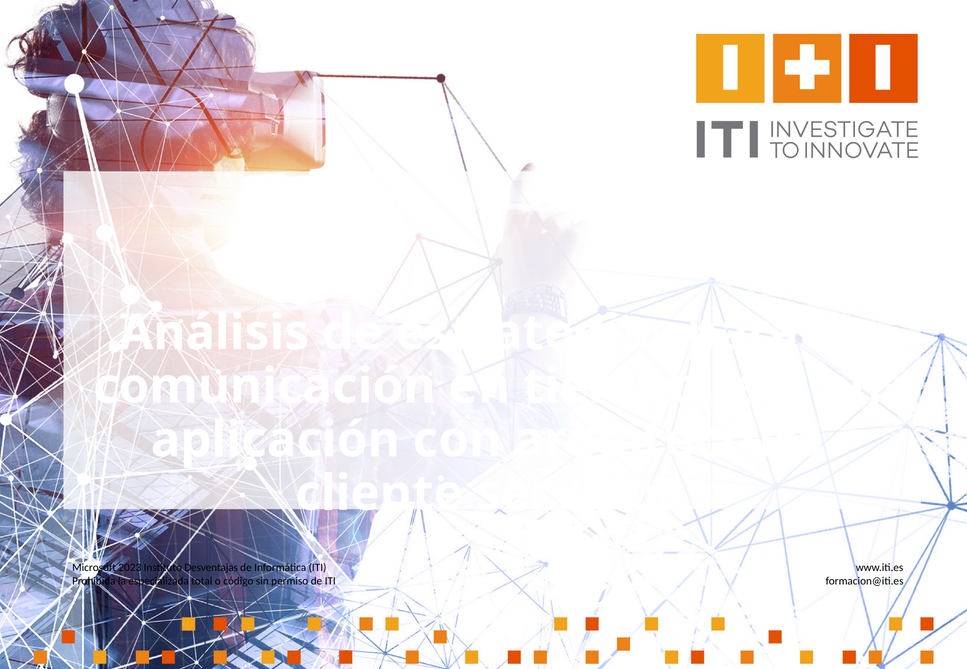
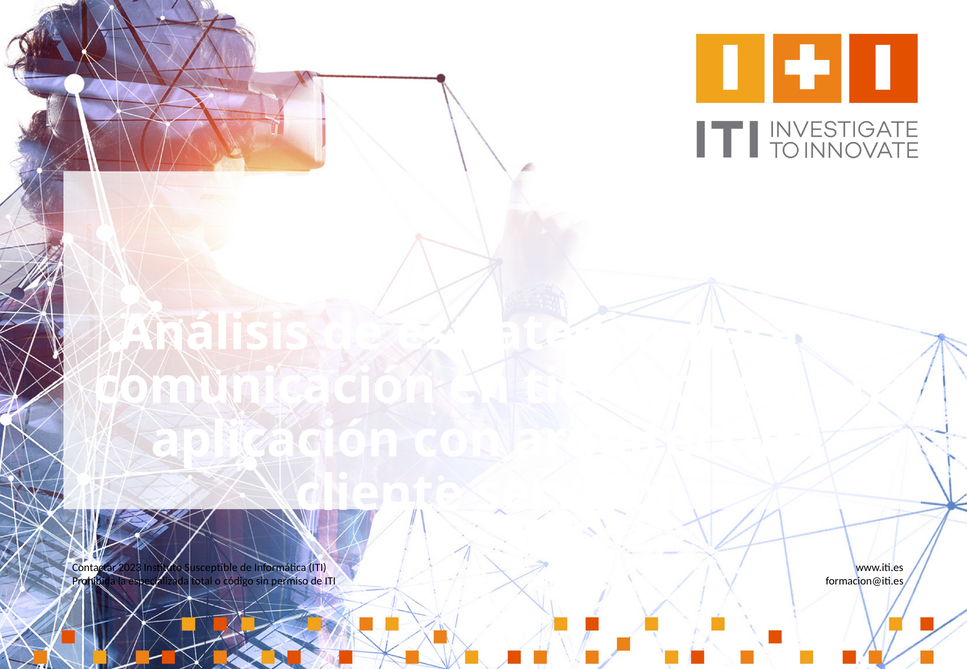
Microsoft: Microsoft -> Contactar
Desventajas: Desventajas -> Susceptible
